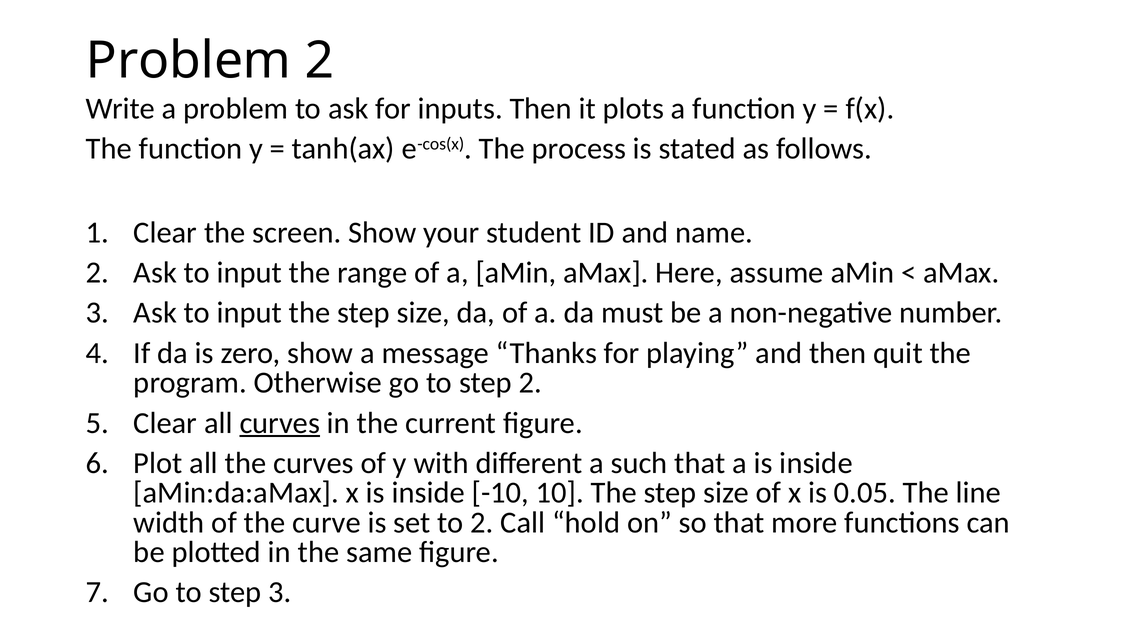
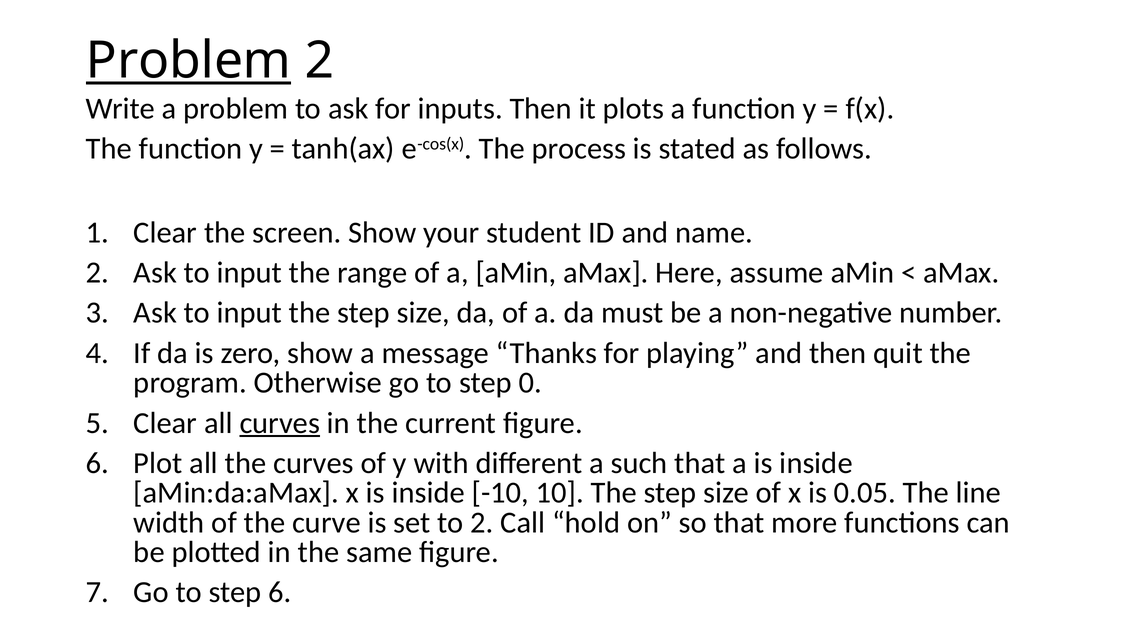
Problem at (189, 61) underline: none -> present
step 2: 2 -> 0
step 3: 3 -> 6
